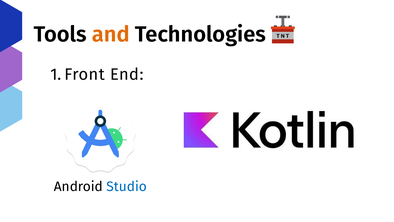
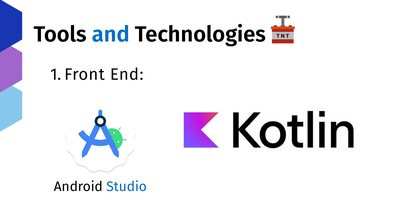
and colour: orange -> blue
